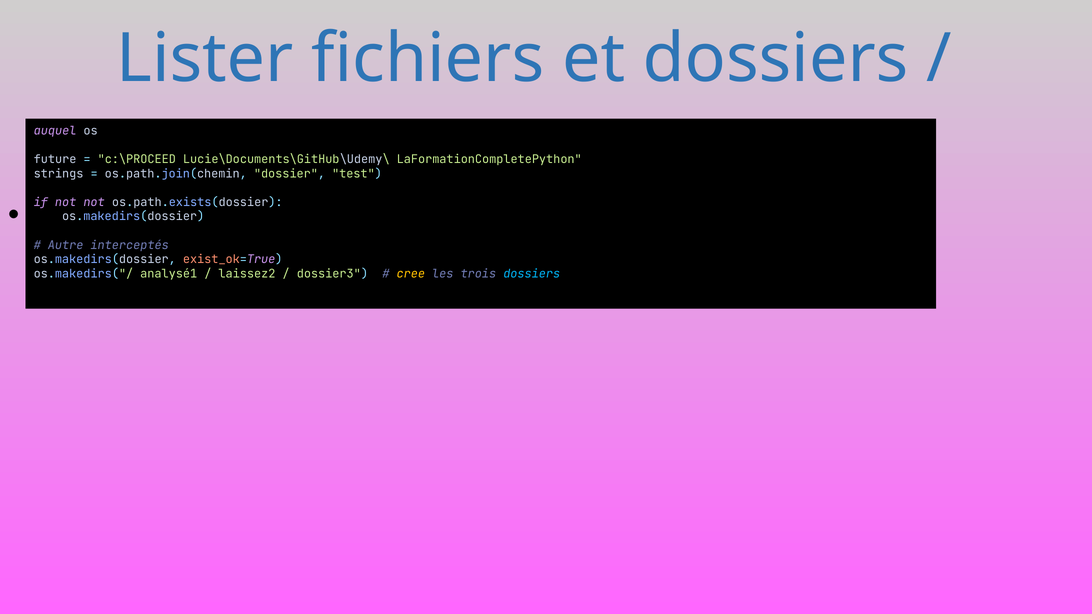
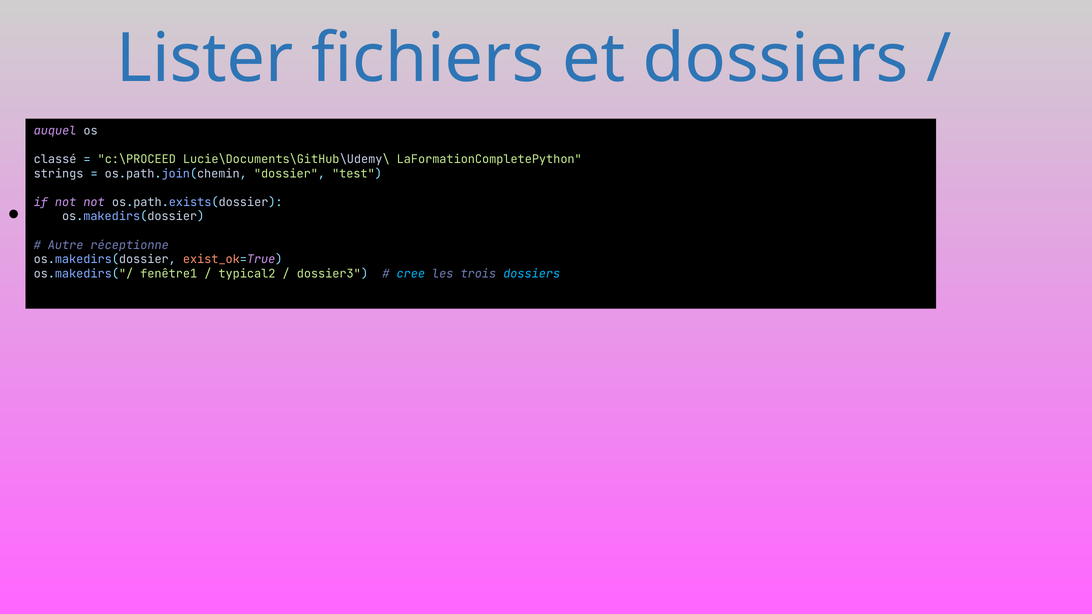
future: future -> classé
interceptés: interceptés -> réceptionne
analysé1: analysé1 -> fenêtre1
laissez2: laissez2 -> typical2
cree colour: yellow -> light blue
